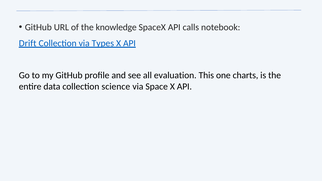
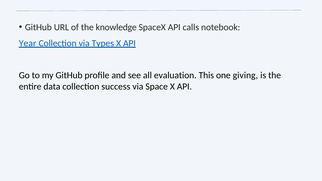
Drift: Drift -> Year
charts: charts -> giving
science: science -> success
